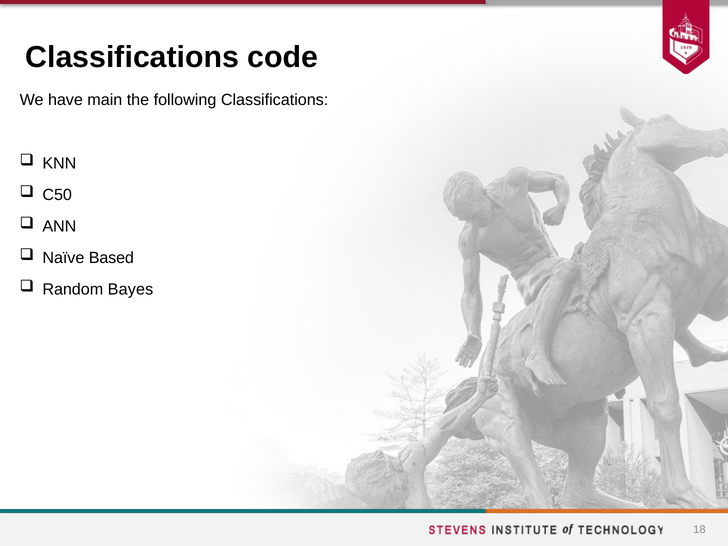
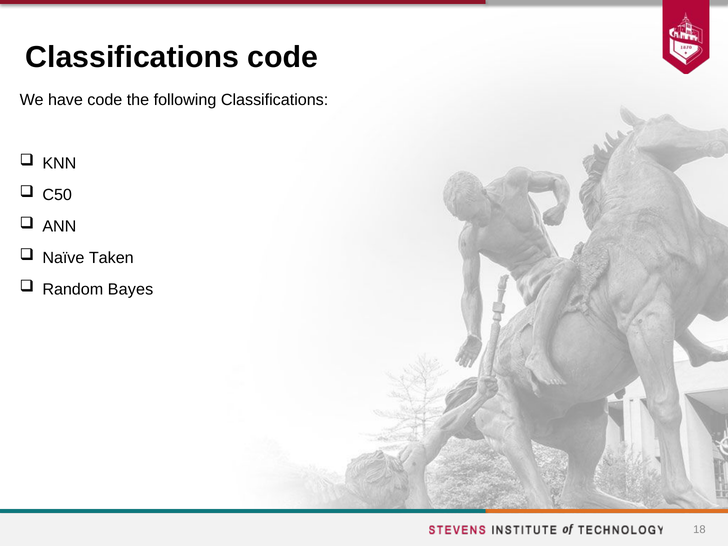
have main: main -> code
Based: Based -> Taken
